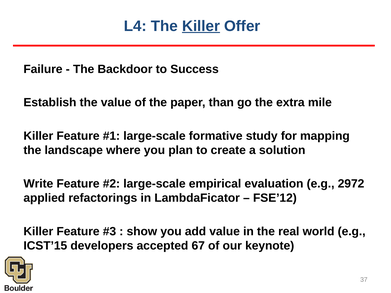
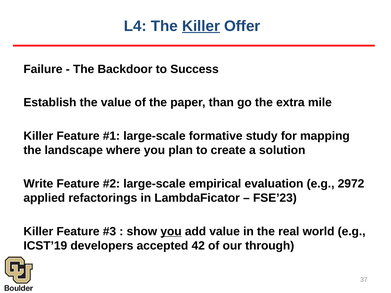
FSE’12: FSE’12 -> FSE’23
you at (171, 232) underline: none -> present
ICST’15: ICST’15 -> ICST’19
67: 67 -> 42
keynote: keynote -> through
